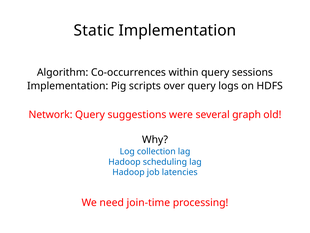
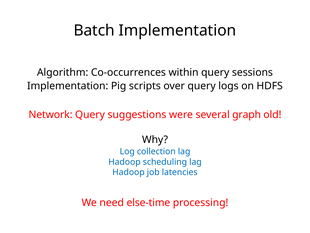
Static: Static -> Batch
join-time: join-time -> else-time
